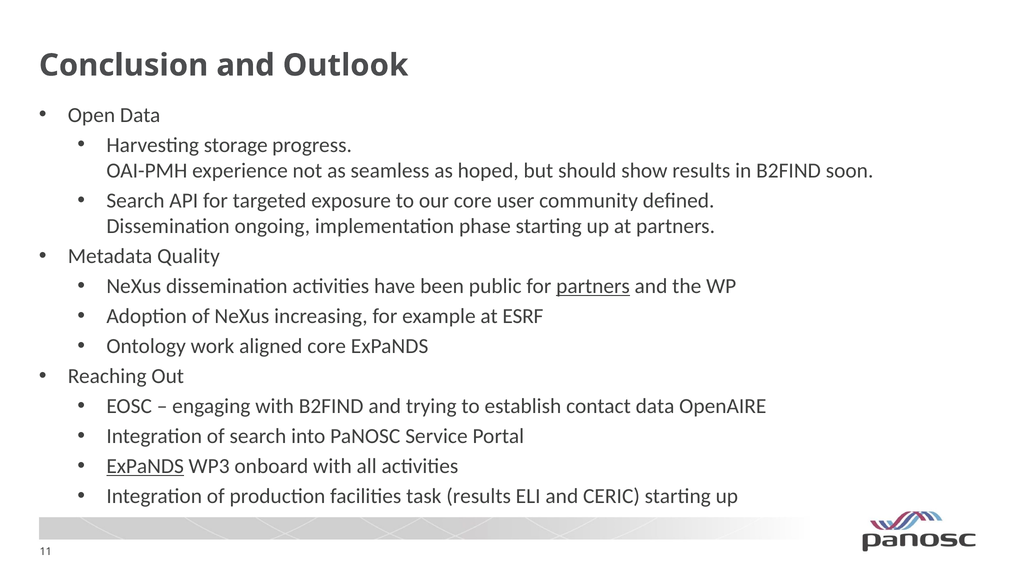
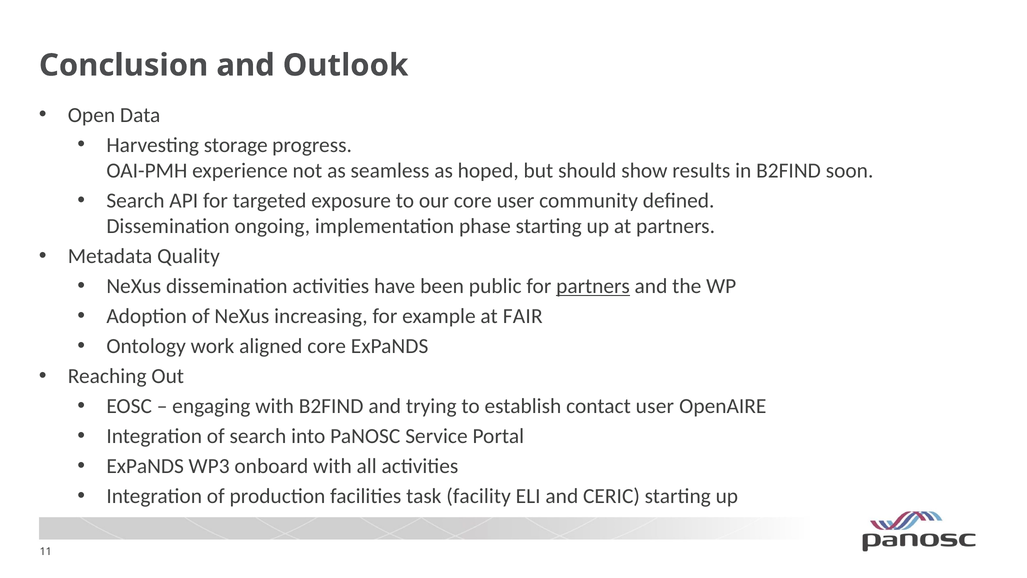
ESRF: ESRF -> FAIR
contact data: data -> user
ExPaNDS at (145, 466) underline: present -> none
task results: results -> facility
